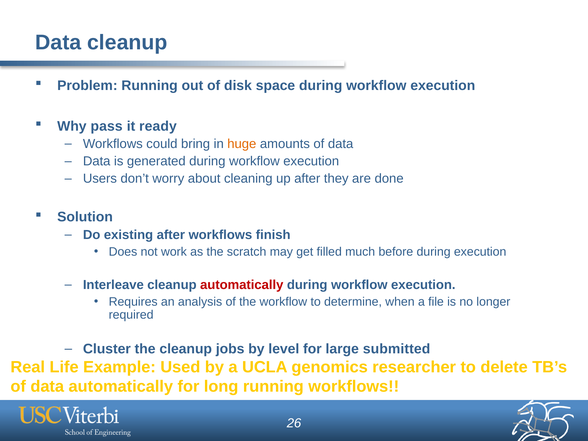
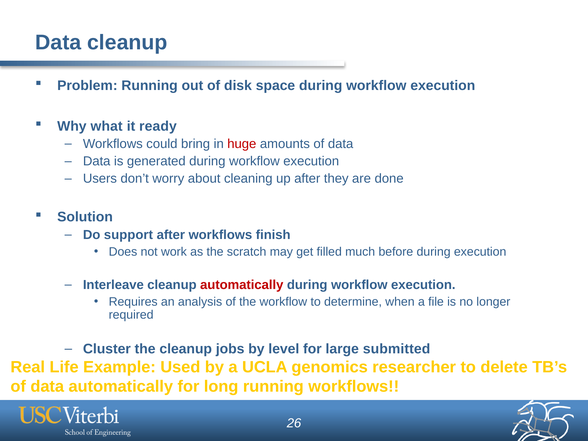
pass: pass -> what
huge colour: orange -> red
existing: existing -> support
